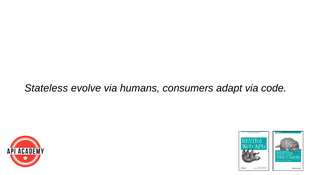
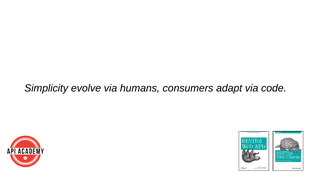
Stateless: Stateless -> Simplicity
